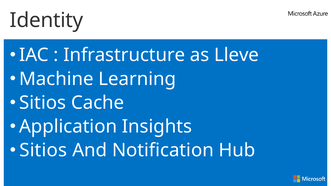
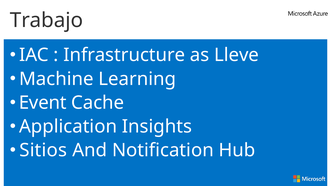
Identity: Identity -> Trabajo
Sitios at (43, 103): Sitios -> Event
